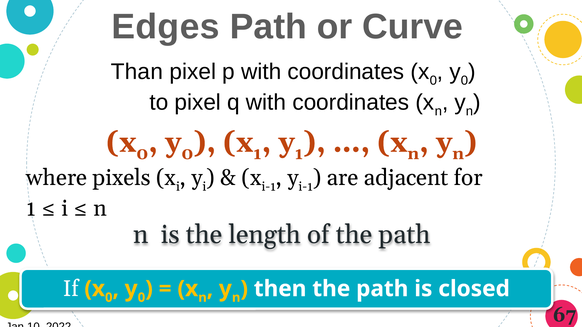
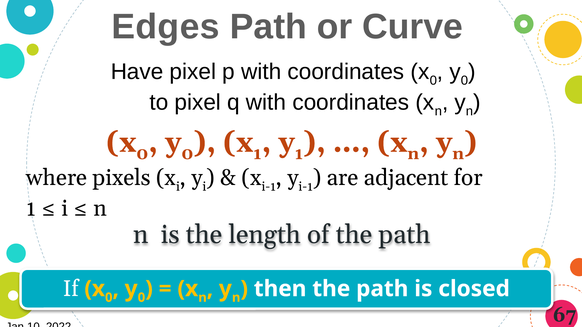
Than: Than -> Have
